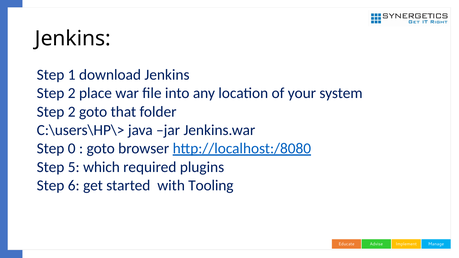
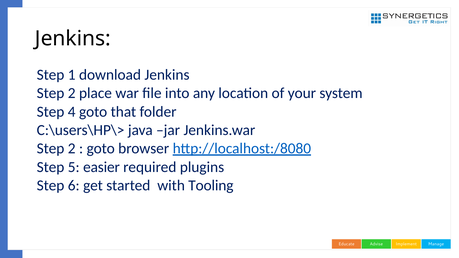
2 at (72, 112): 2 -> 4
0 at (72, 148): 0 -> 2
which: which -> easier
